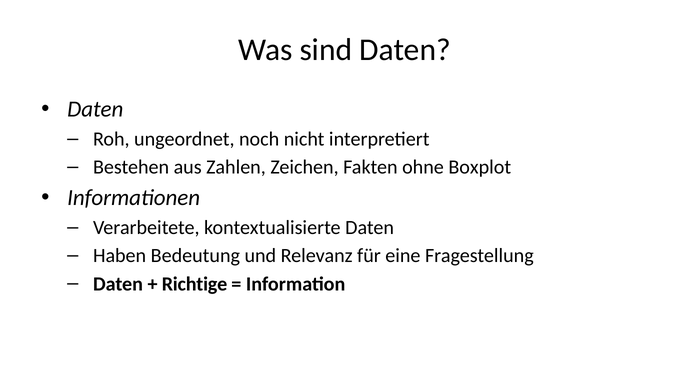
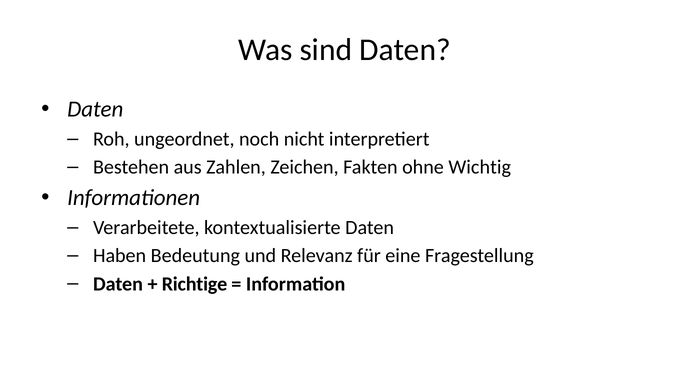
Boxplot: Boxplot -> Wichtig
